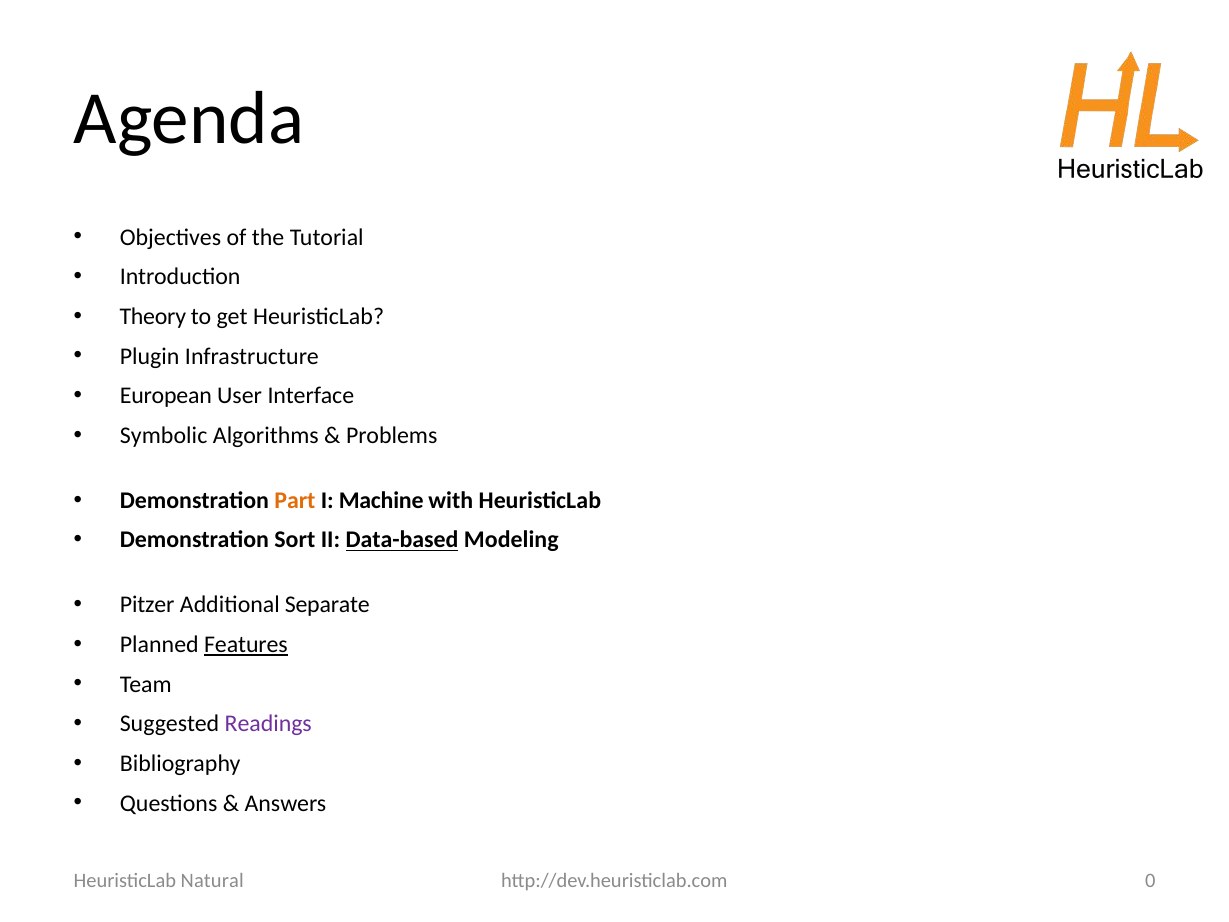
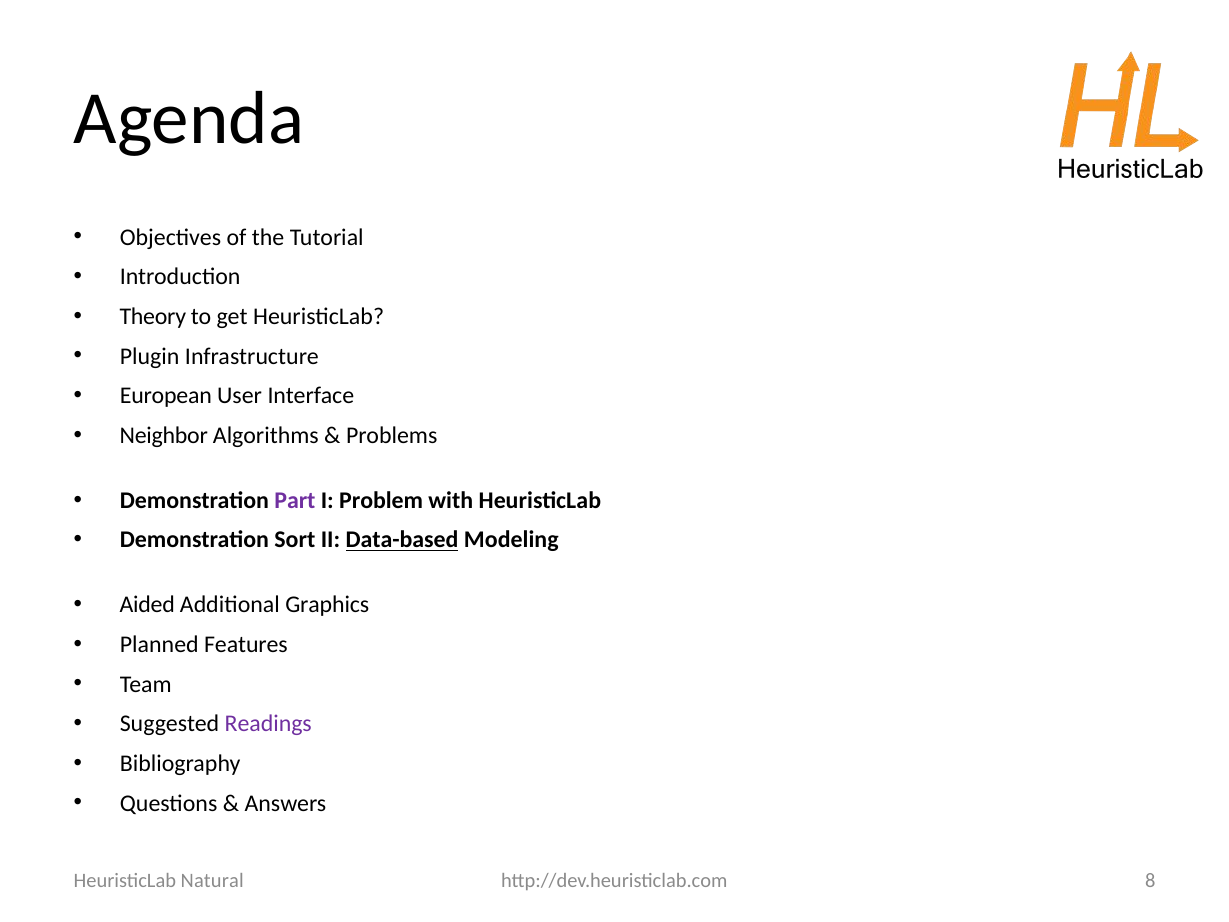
Symbolic: Symbolic -> Neighbor
Part colour: orange -> purple
Machine: Machine -> Problem
Pitzer: Pitzer -> Aided
Separate: Separate -> Graphics
Features underline: present -> none
0: 0 -> 8
